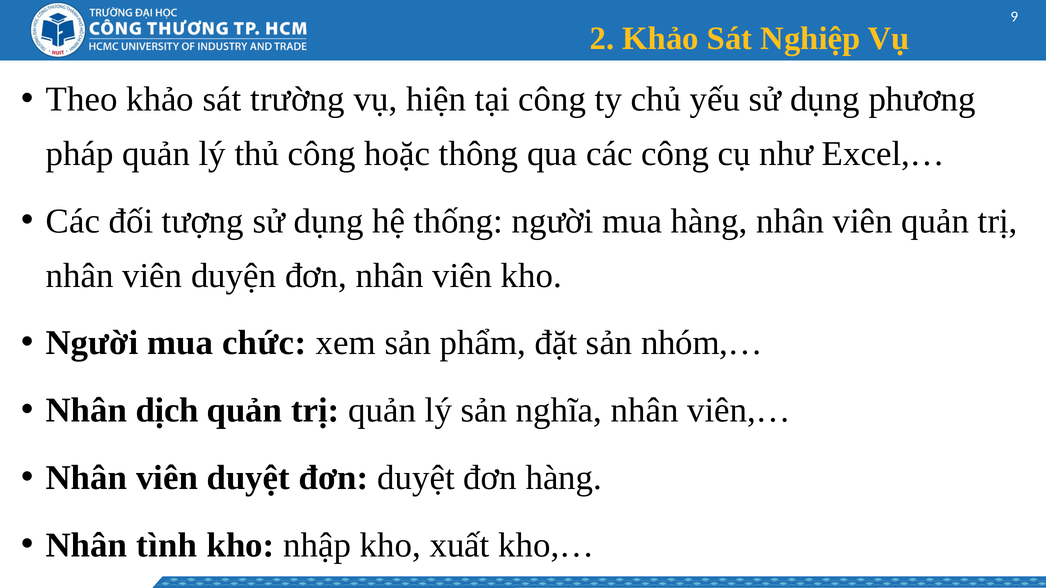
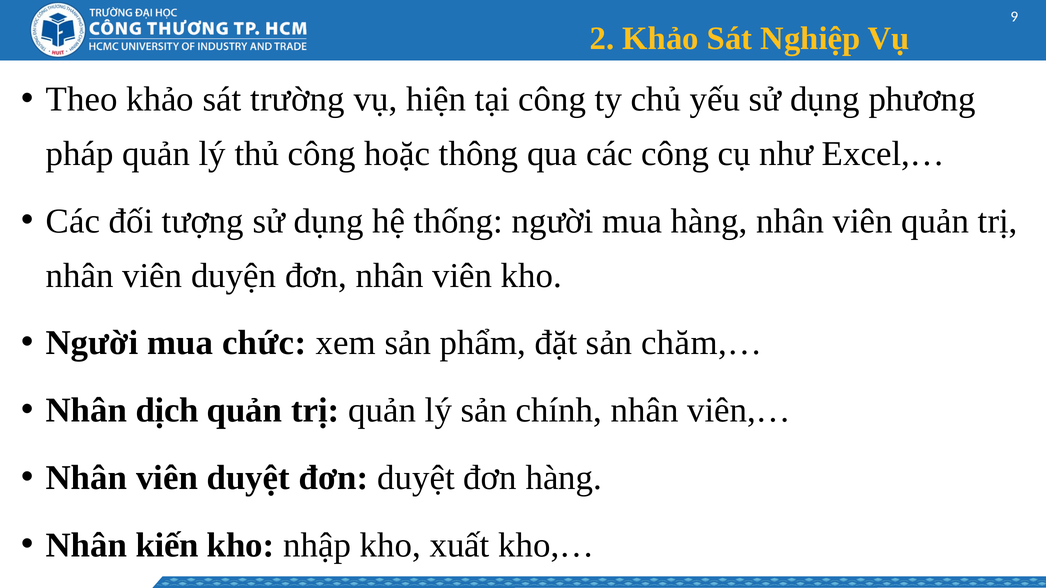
nhóm,…: nhóm,… -> chăm,…
nghĩa: nghĩa -> chính
tình: tình -> kiến
